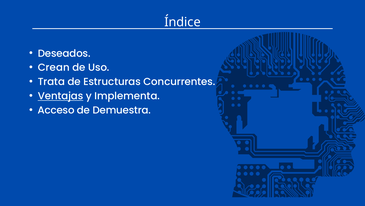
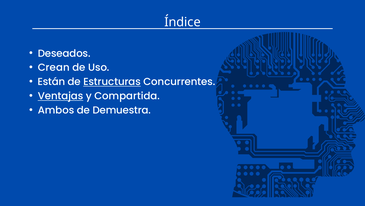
Trata: Trata -> Están
Estructuras underline: none -> present
Implementa: Implementa -> Compartida
Acceso: Acceso -> Ambos
